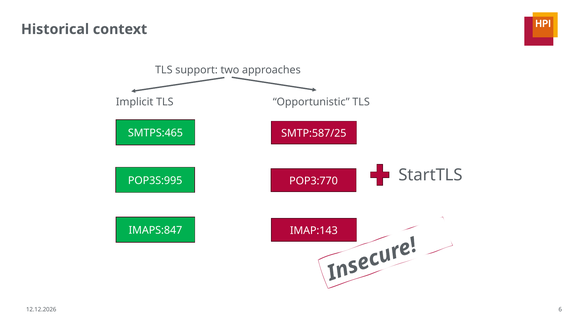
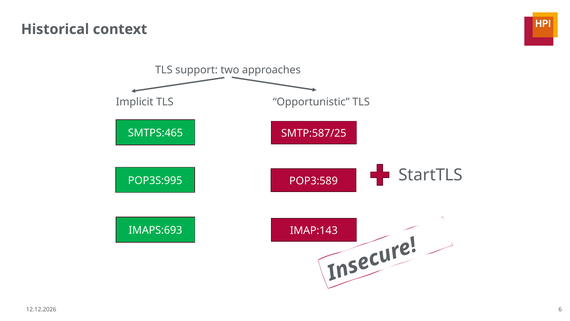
POP3:770: POP3:770 -> POP3:589
IMAPS:847: IMAPS:847 -> IMAPS:693
